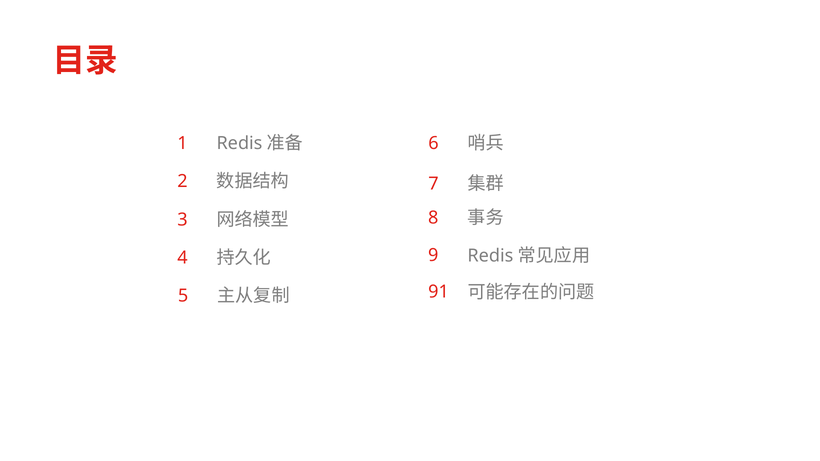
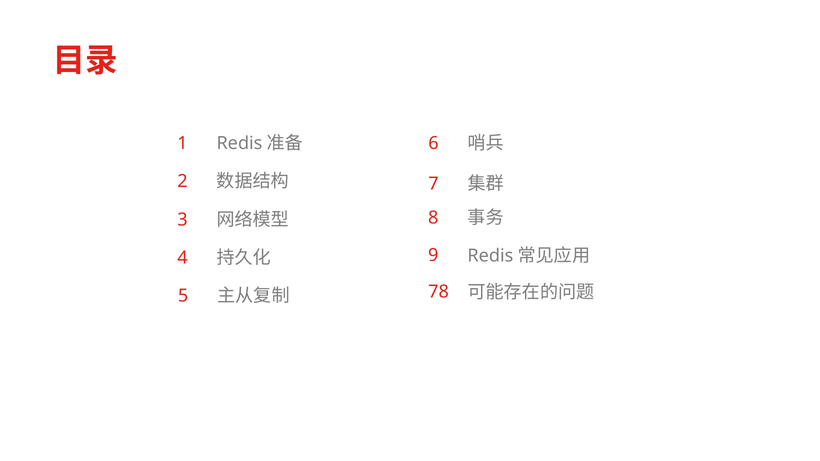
91: 91 -> 78
